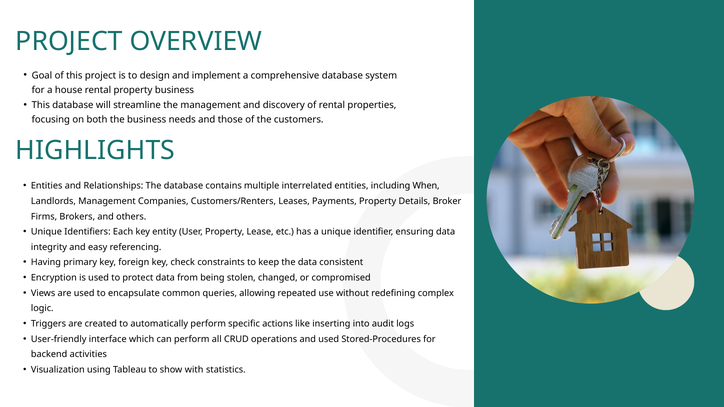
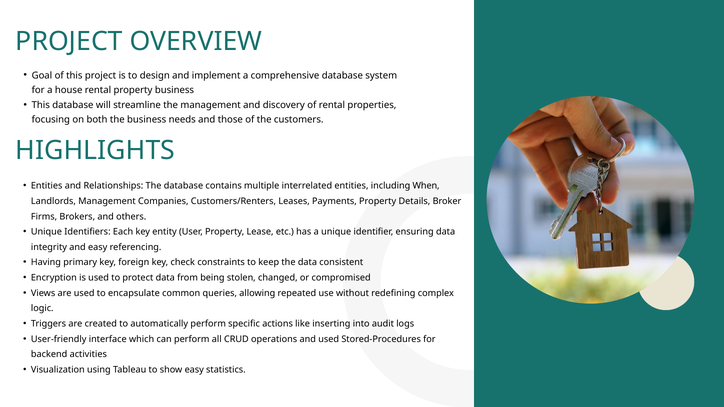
show with: with -> easy
